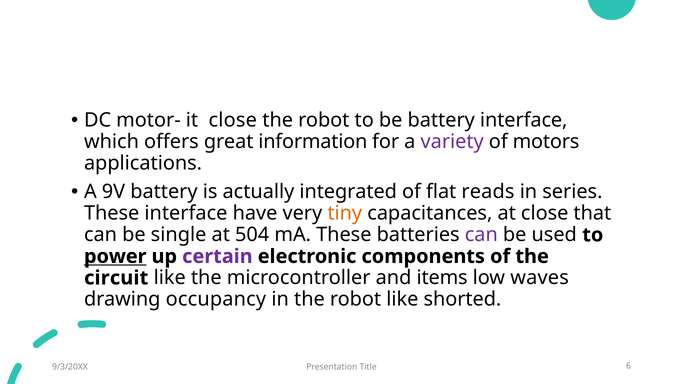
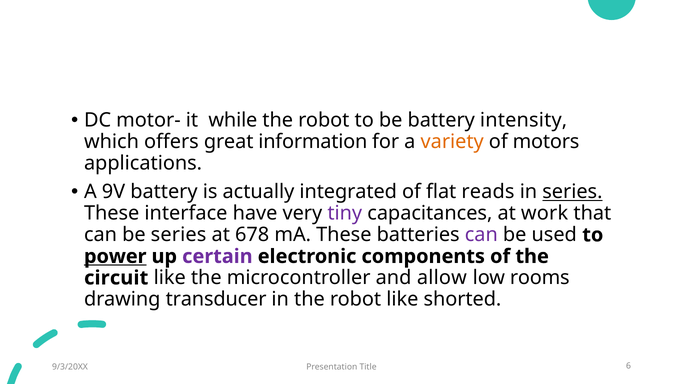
it close: close -> while
battery interface: interface -> intensity
variety colour: purple -> orange
series at (572, 192) underline: none -> present
tiny colour: orange -> purple
at close: close -> work
be single: single -> series
504: 504 -> 678
items: items -> allow
waves: waves -> rooms
occupancy: occupancy -> transducer
